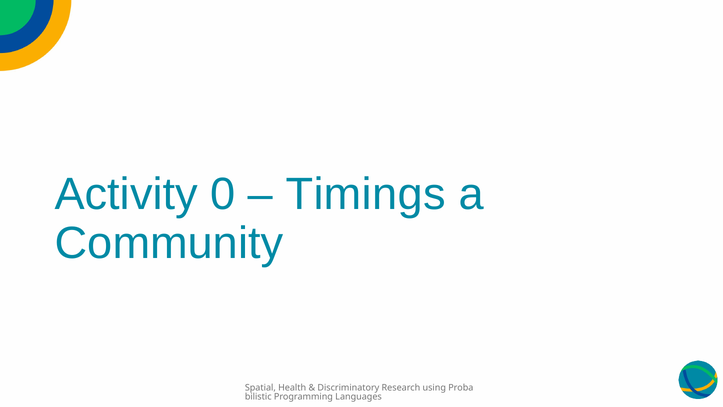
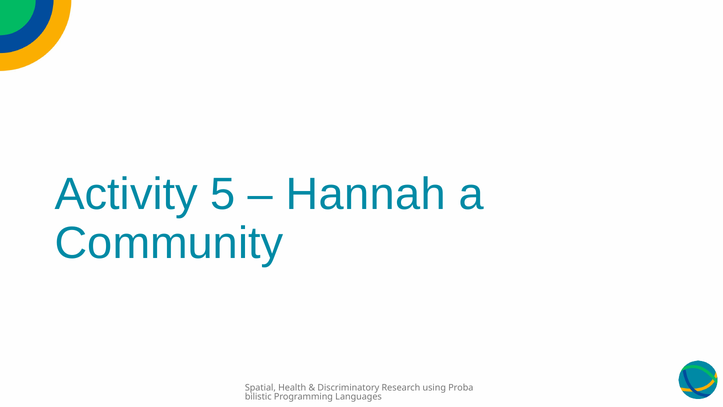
0: 0 -> 5
Timings: Timings -> Hannah
